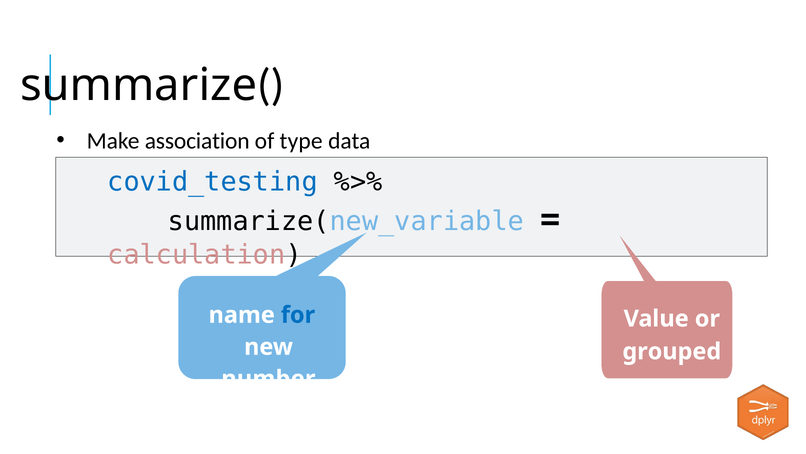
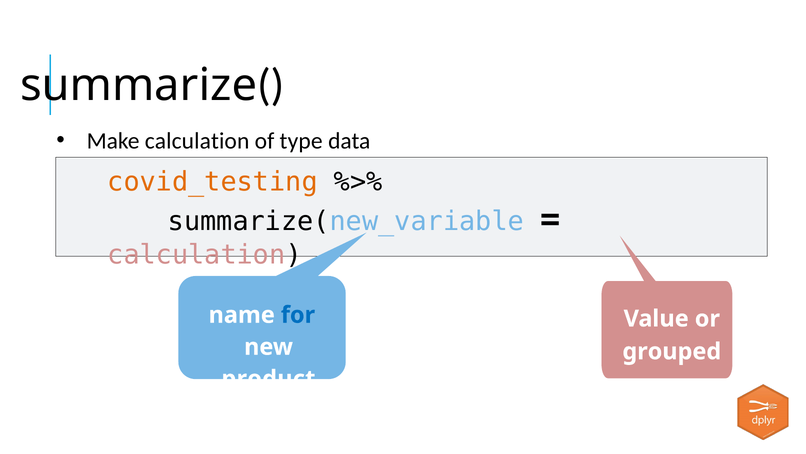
Make association: association -> calculation
covid_testing colour: blue -> orange
number: number -> product
